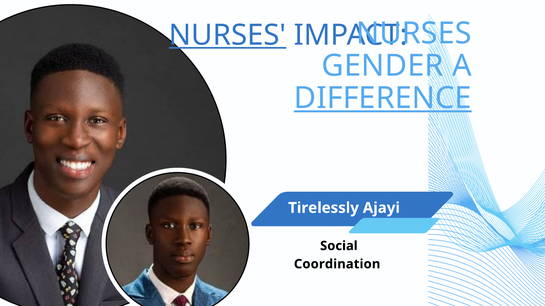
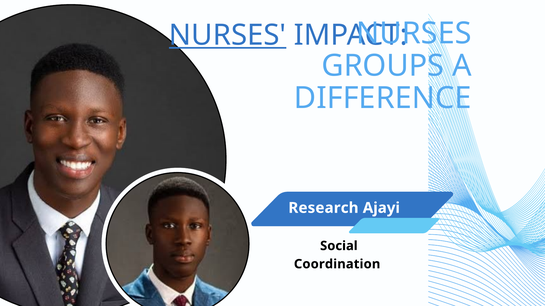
GENDER: GENDER -> GROUPS
DIFFERENCE underline: present -> none
Tirelessly: Tirelessly -> Research
